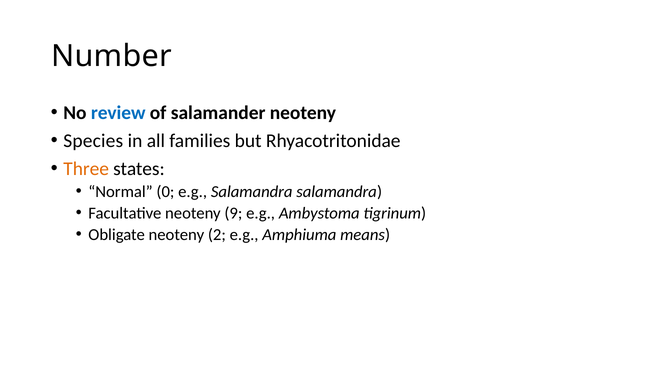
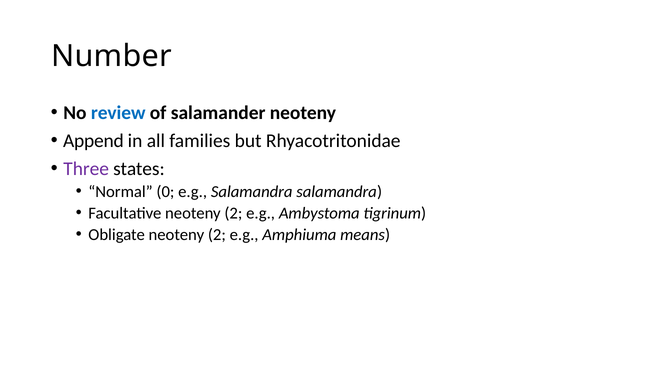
Species: Species -> Append
Three colour: orange -> purple
Facultative neoteny 9: 9 -> 2
